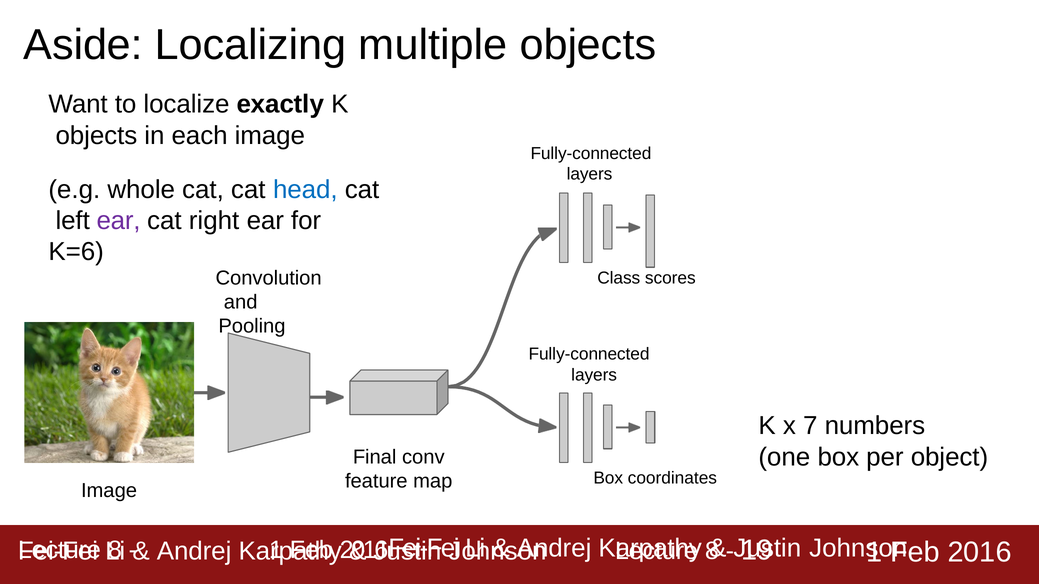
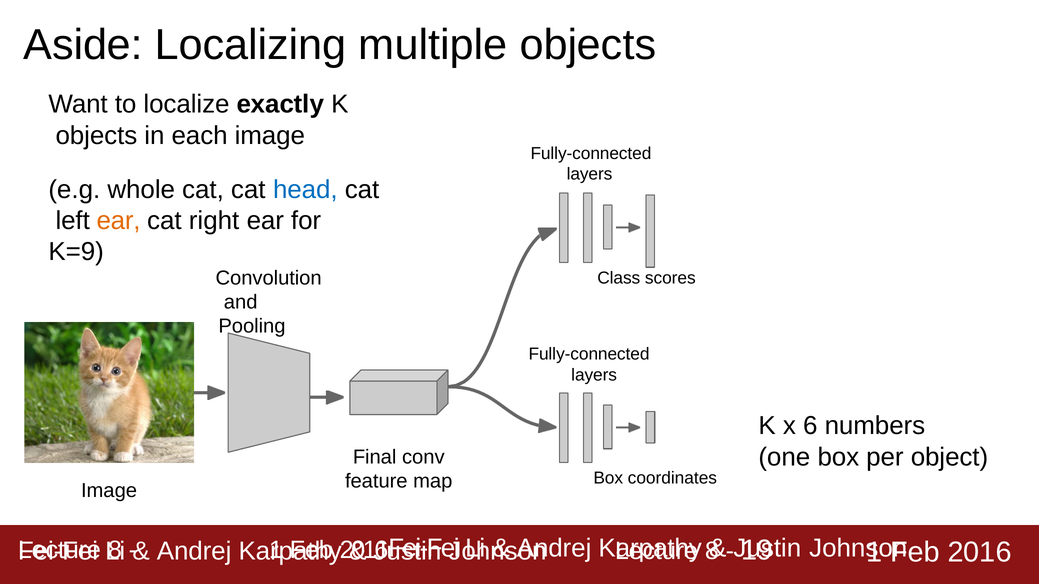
ear at (119, 221) colour: purple -> orange
K=6: K=6 -> K=9
7: 7 -> 6
